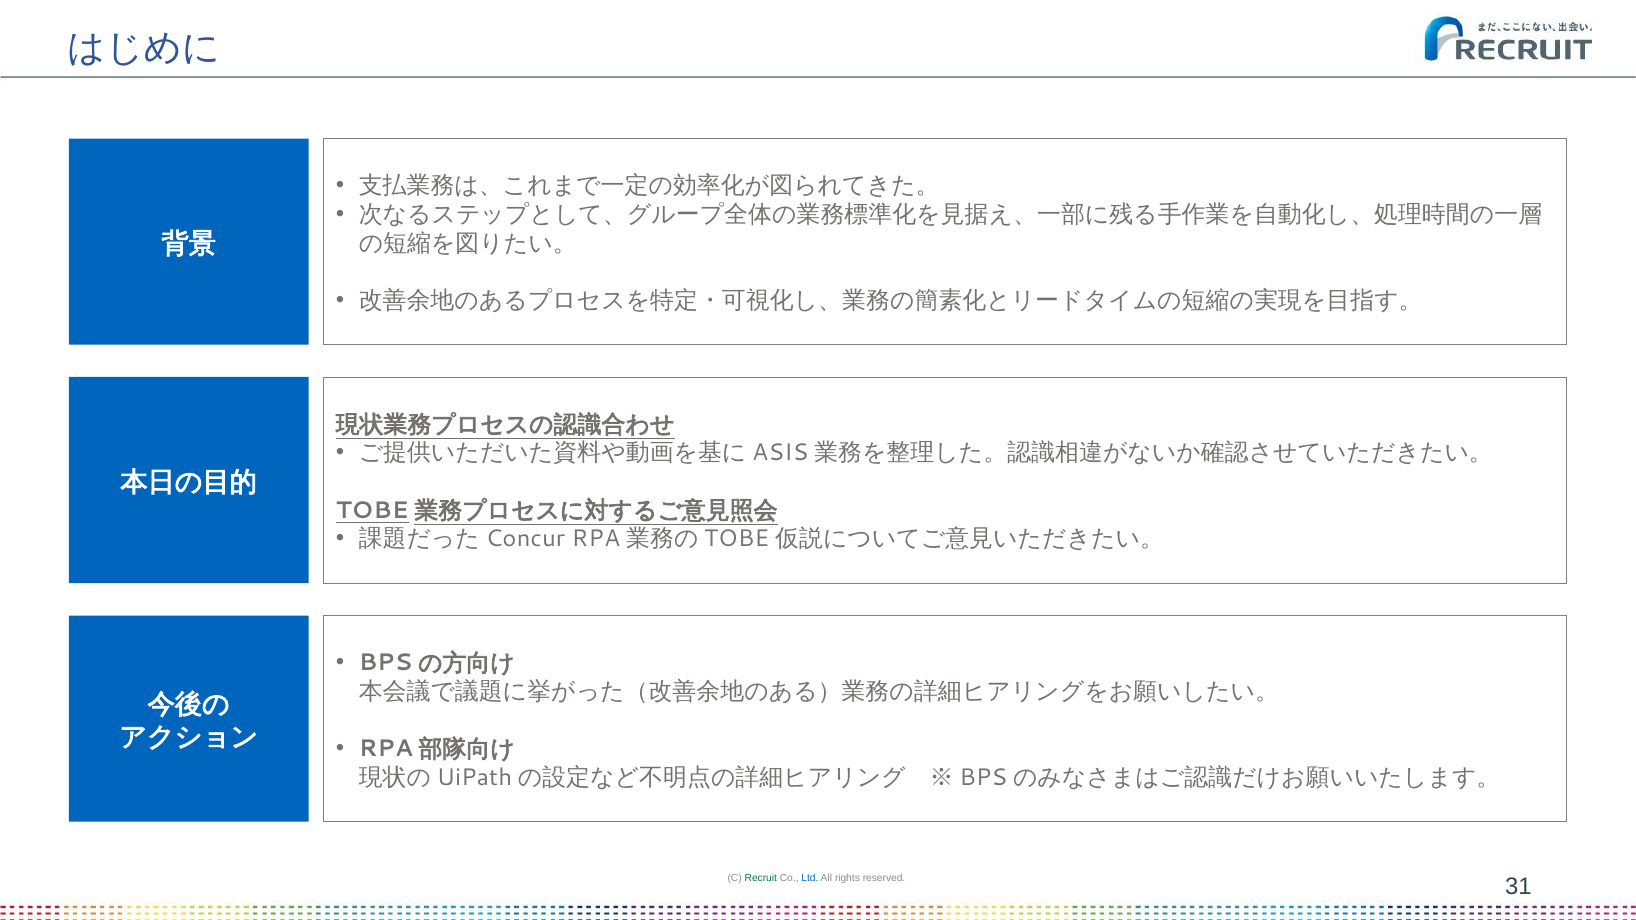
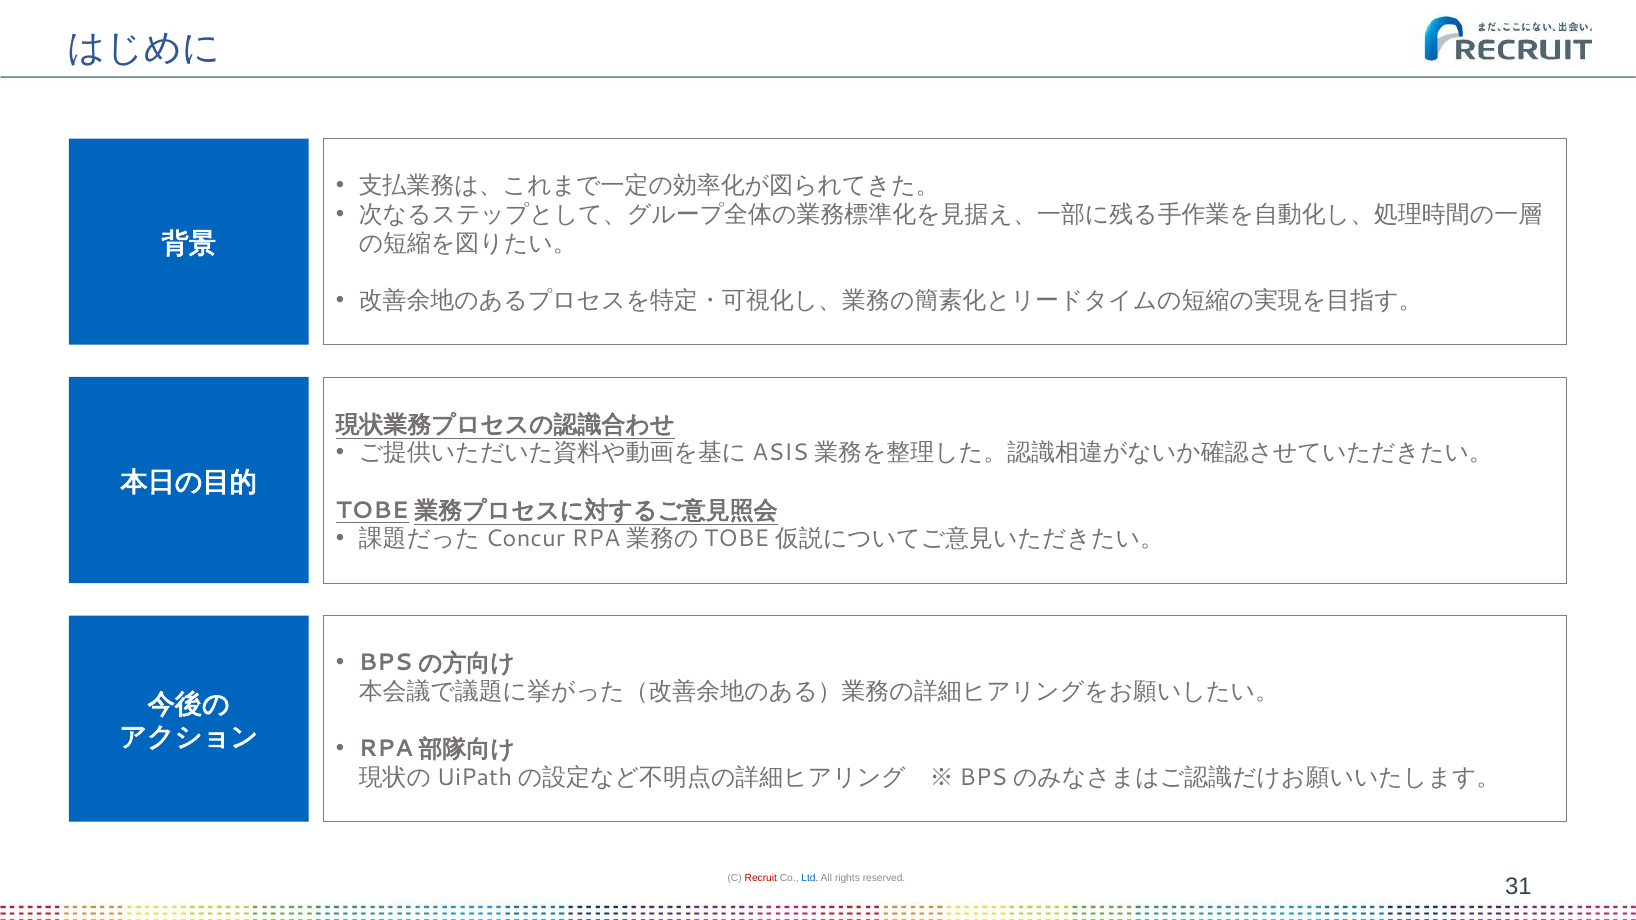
Recruit colour: green -> red
